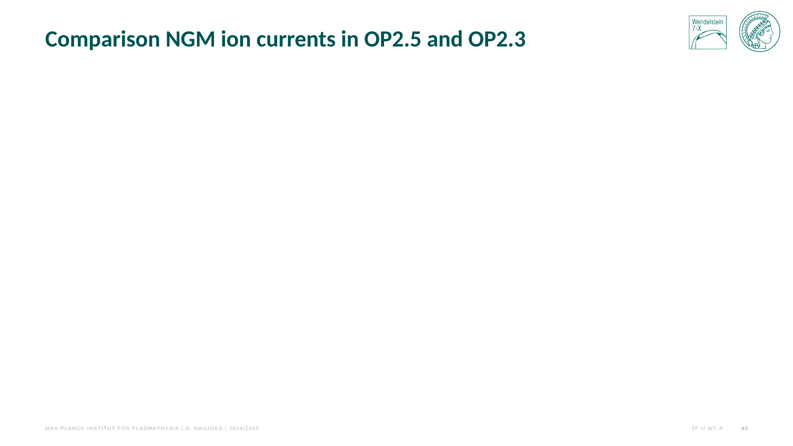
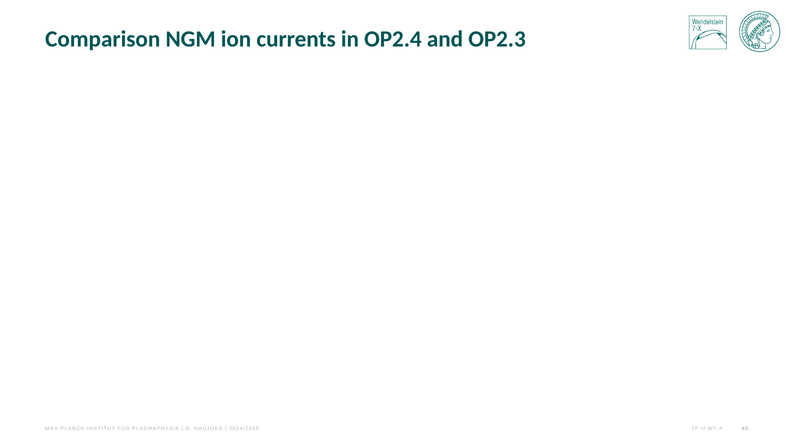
OP2.5: OP2.5 -> OP2.4
